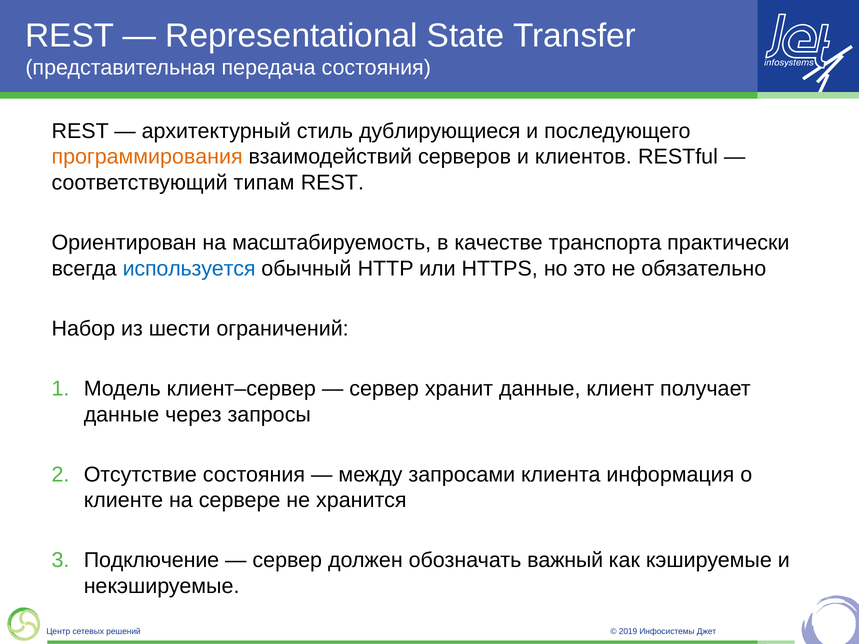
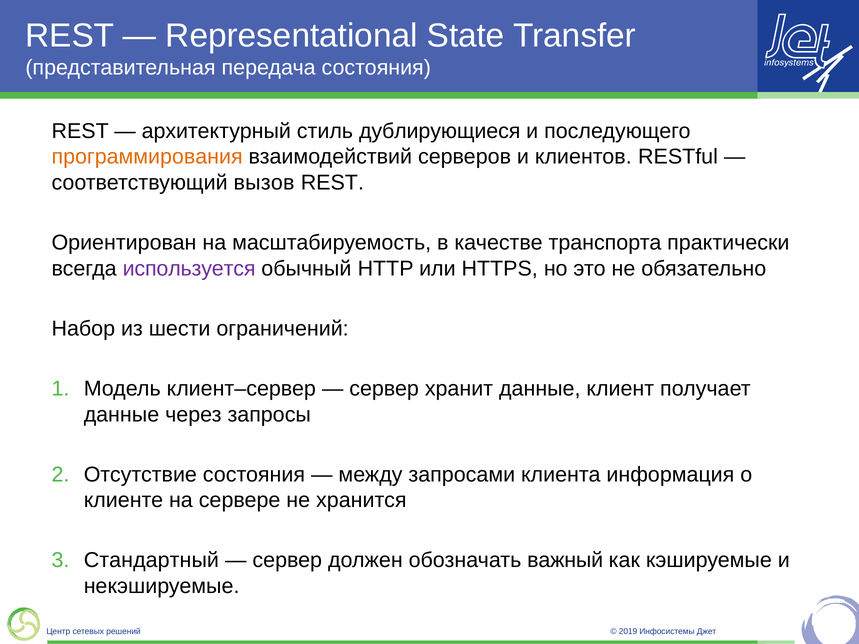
типам: типам -> вызов
используется colour: blue -> purple
Подключение: Подключение -> Стандартный
